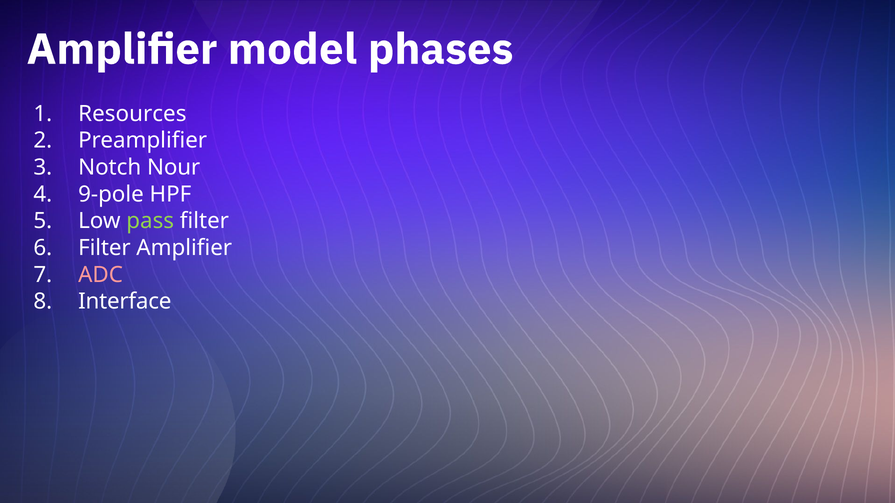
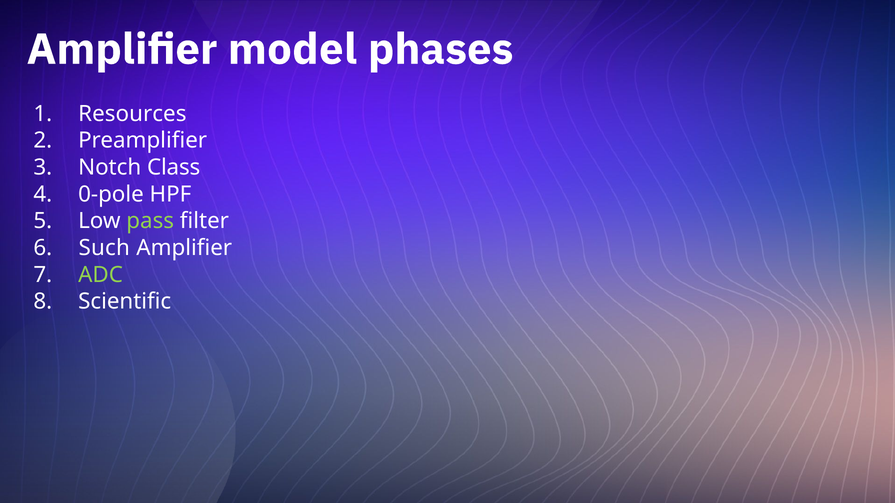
Nour: Nour -> Class
9-pole: 9-pole -> 0-pole
Filter at (104, 248): Filter -> Such
ADC colour: pink -> light green
Interface: Interface -> Scientific
